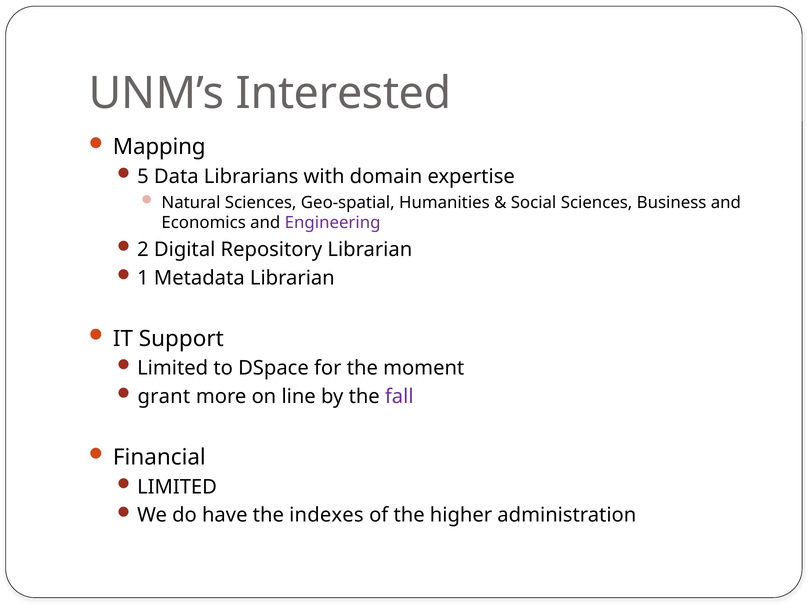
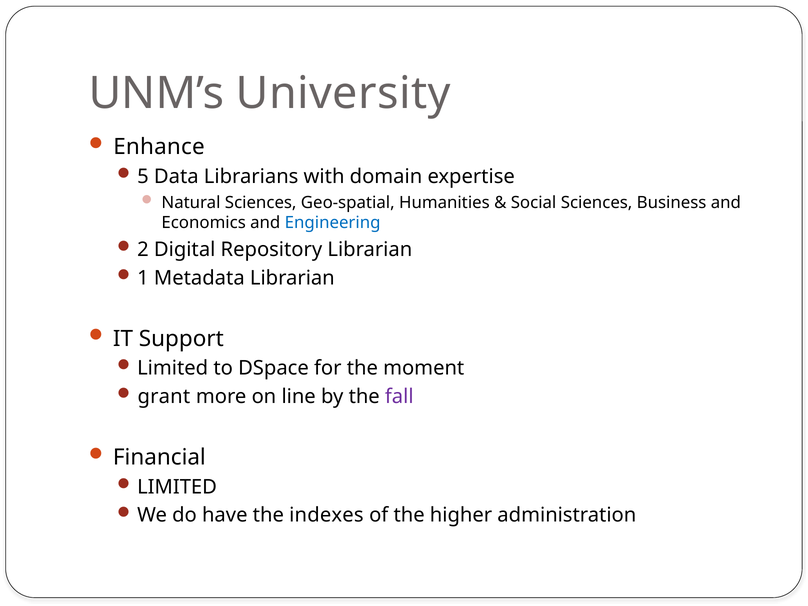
Interested: Interested -> University
Mapping: Mapping -> Enhance
Engineering colour: purple -> blue
